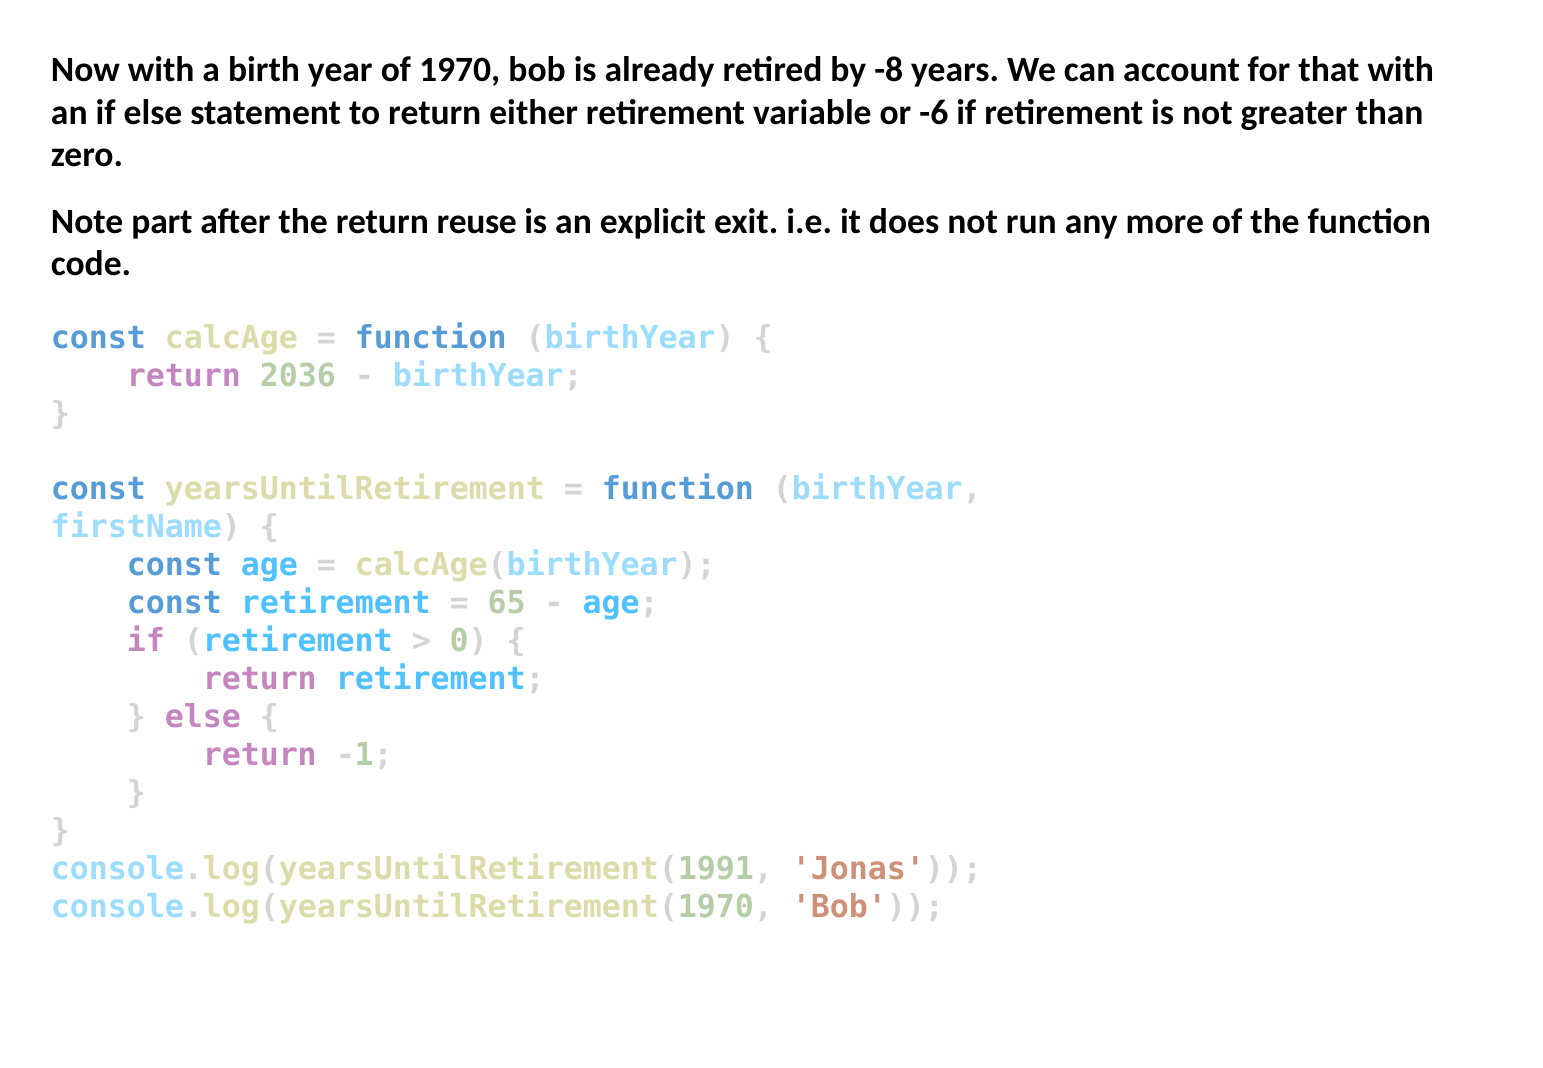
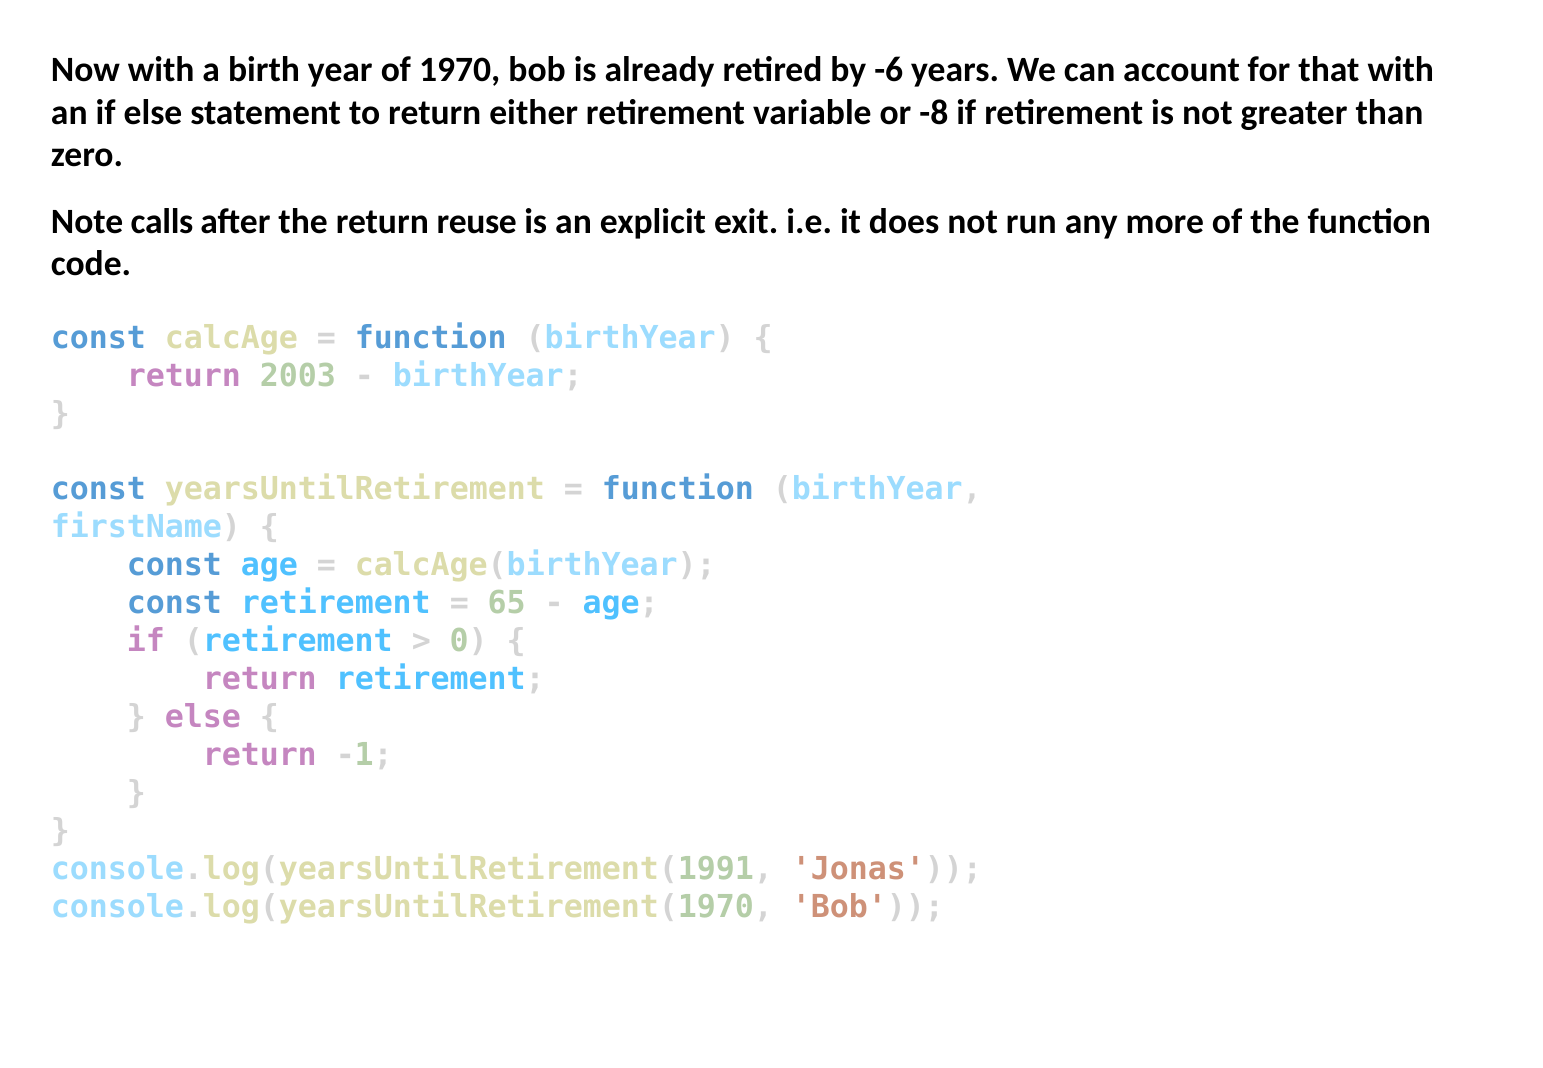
-8: -8 -> -6
-6: -6 -> -8
part: part -> calls
2036: 2036 -> 2003
